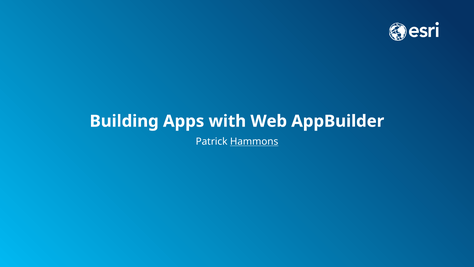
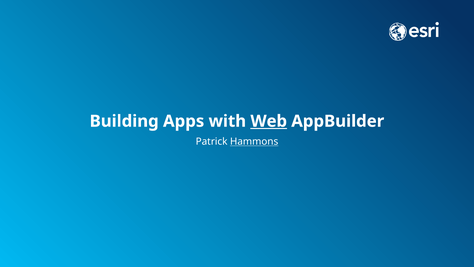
Web underline: none -> present
